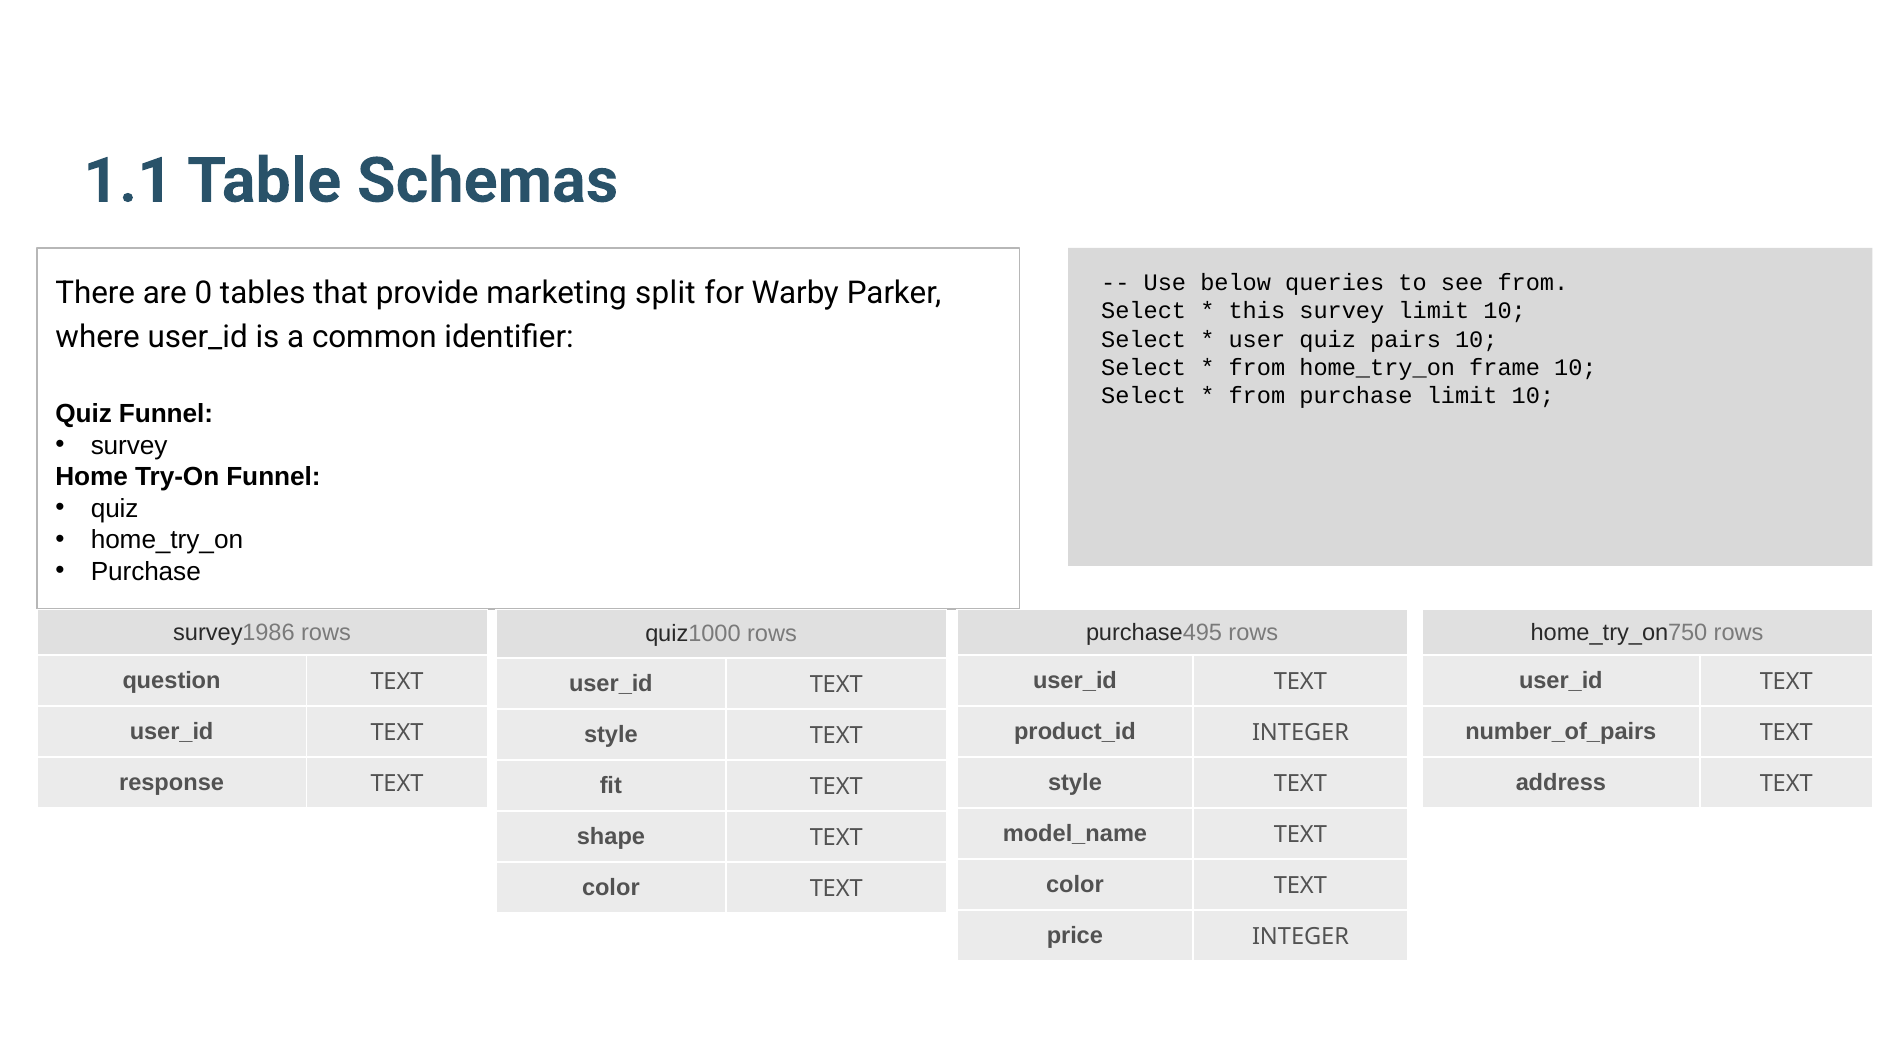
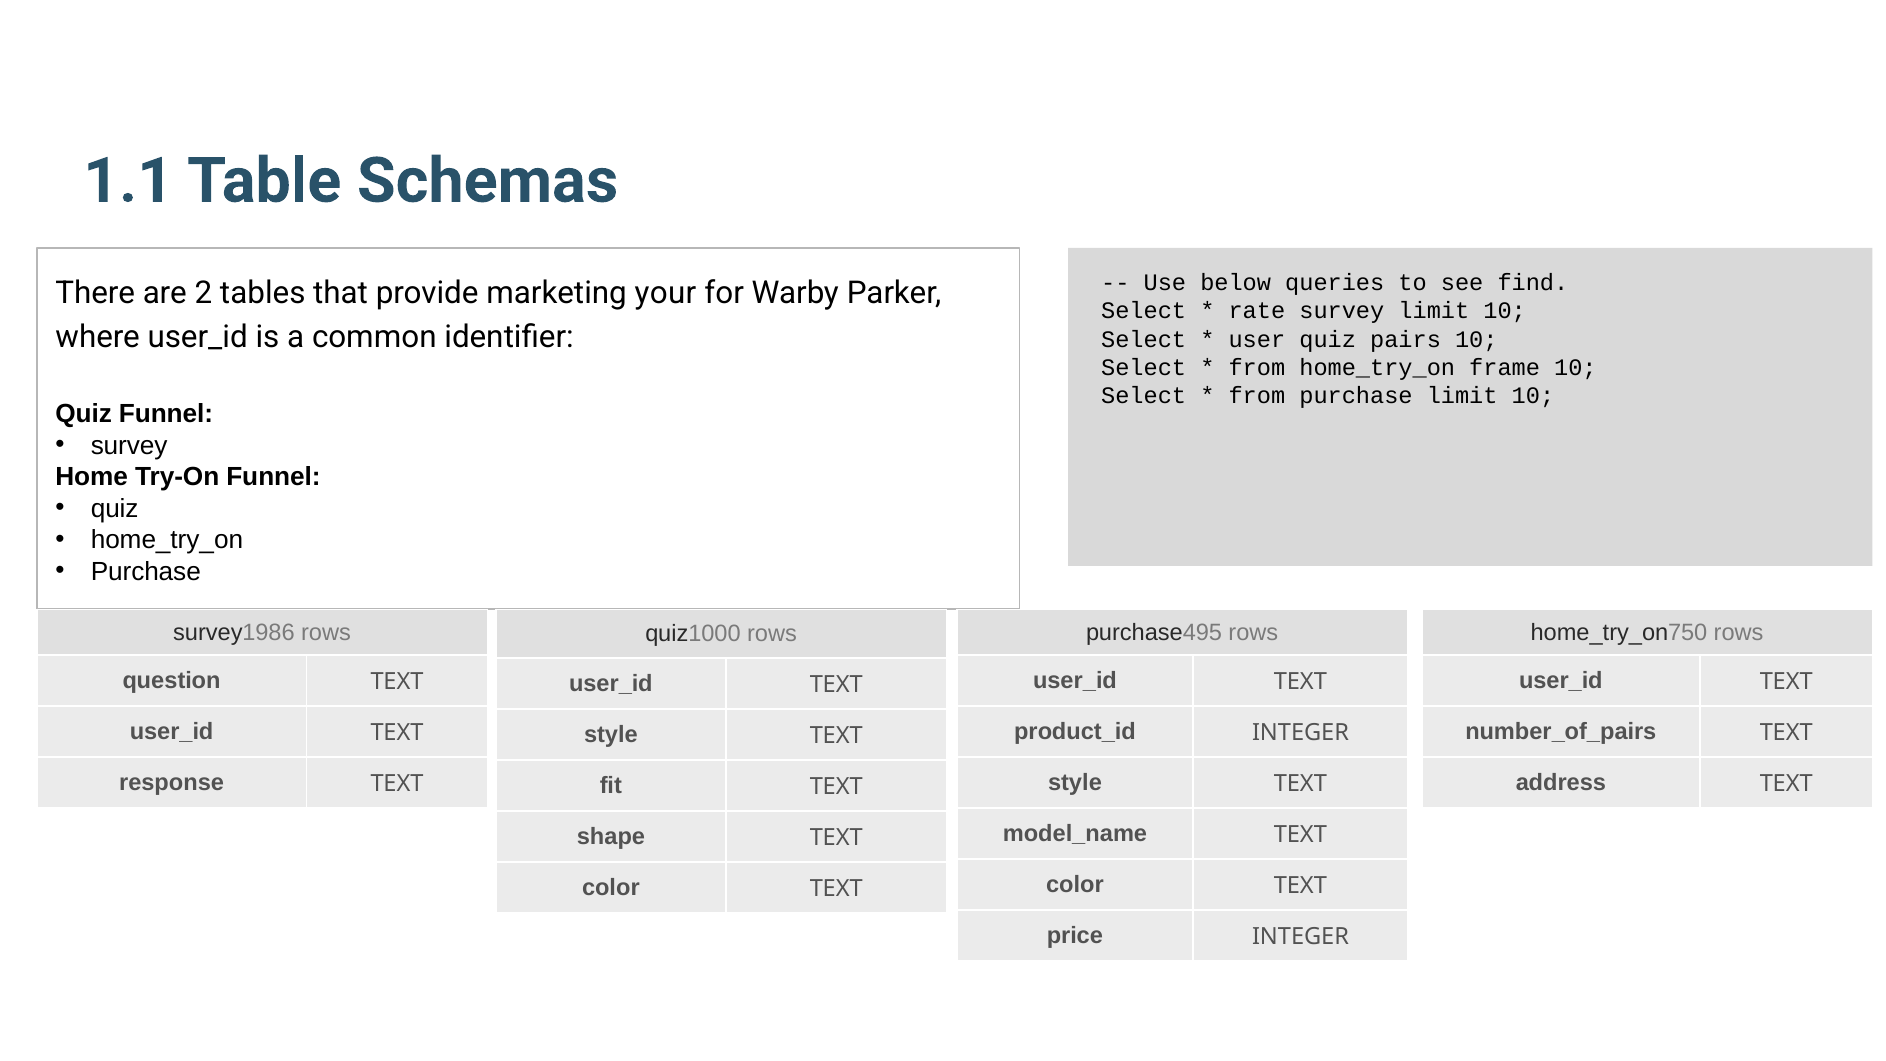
see from: from -> find
0: 0 -> 2
split: split -> your
this: this -> rate
